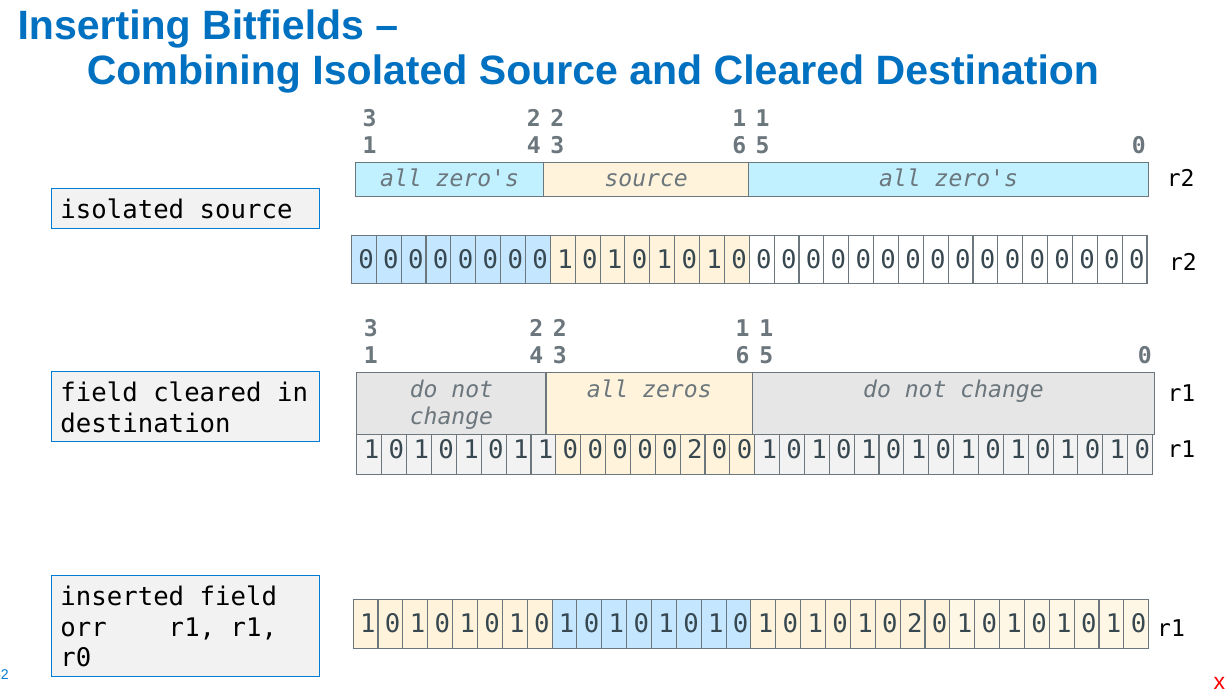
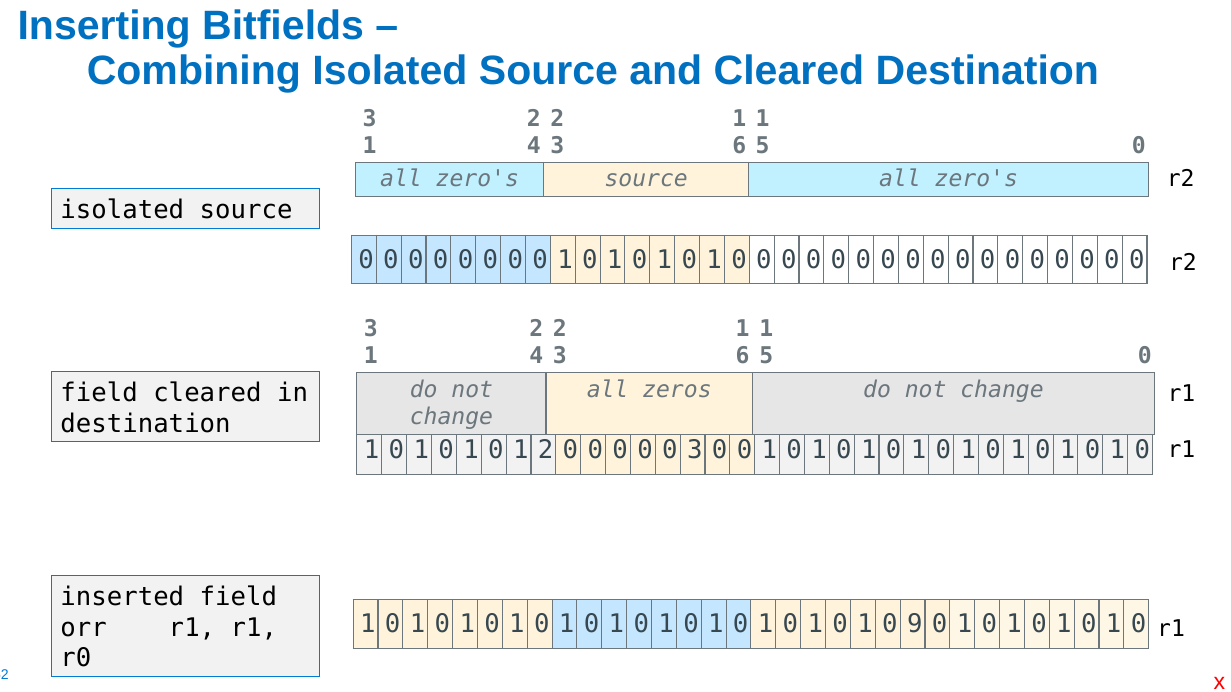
0 1 1: 1 -> 2
2 at (695, 451): 2 -> 3
1 0 2: 2 -> 9
